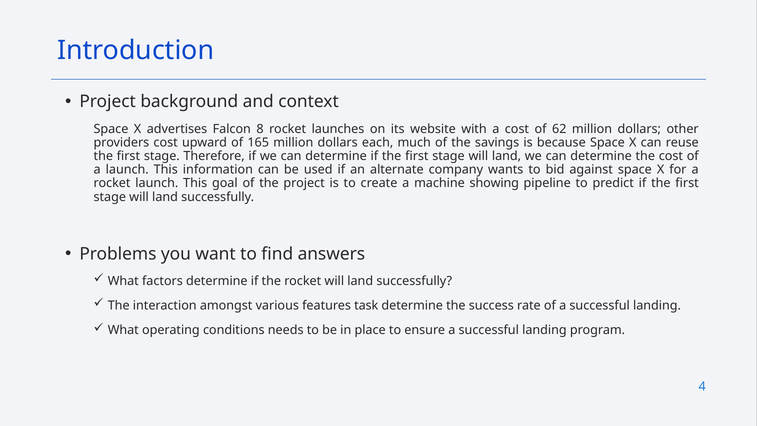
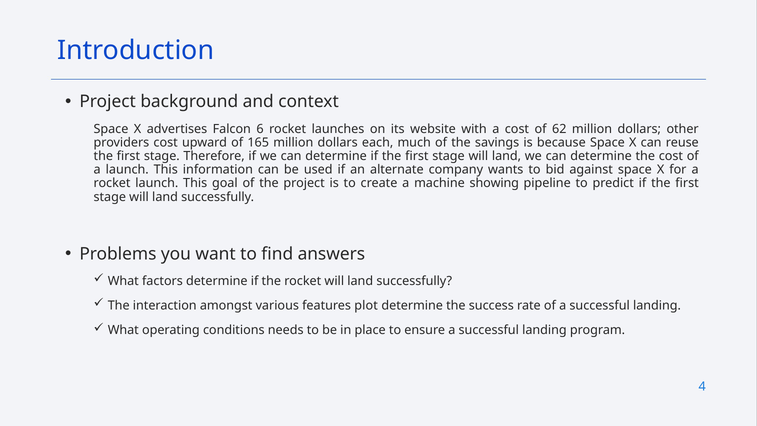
8: 8 -> 6
task: task -> plot
